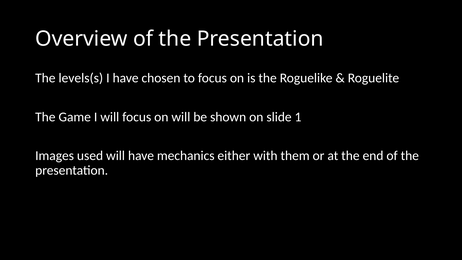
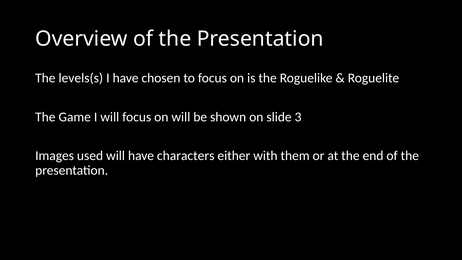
1: 1 -> 3
mechanics: mechanics -> characters
